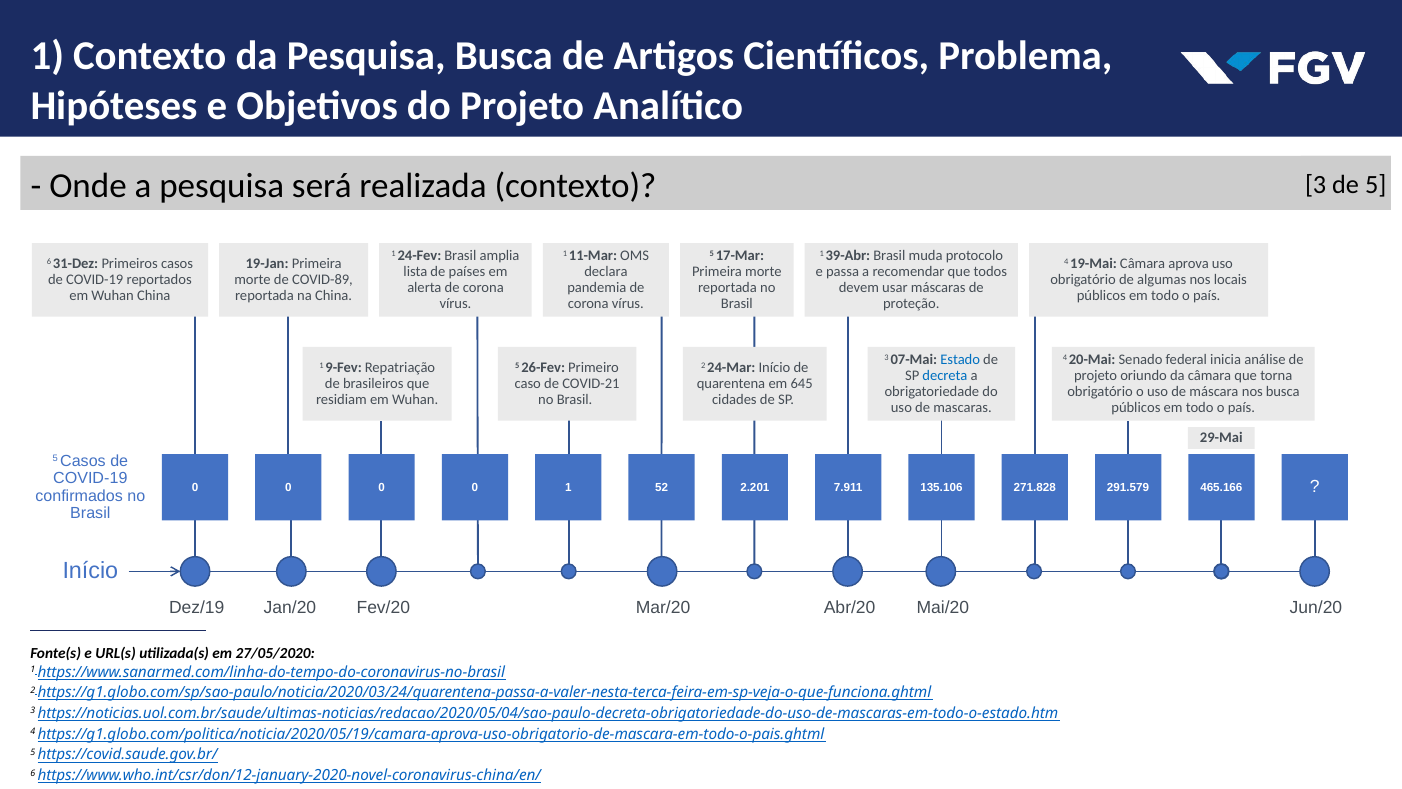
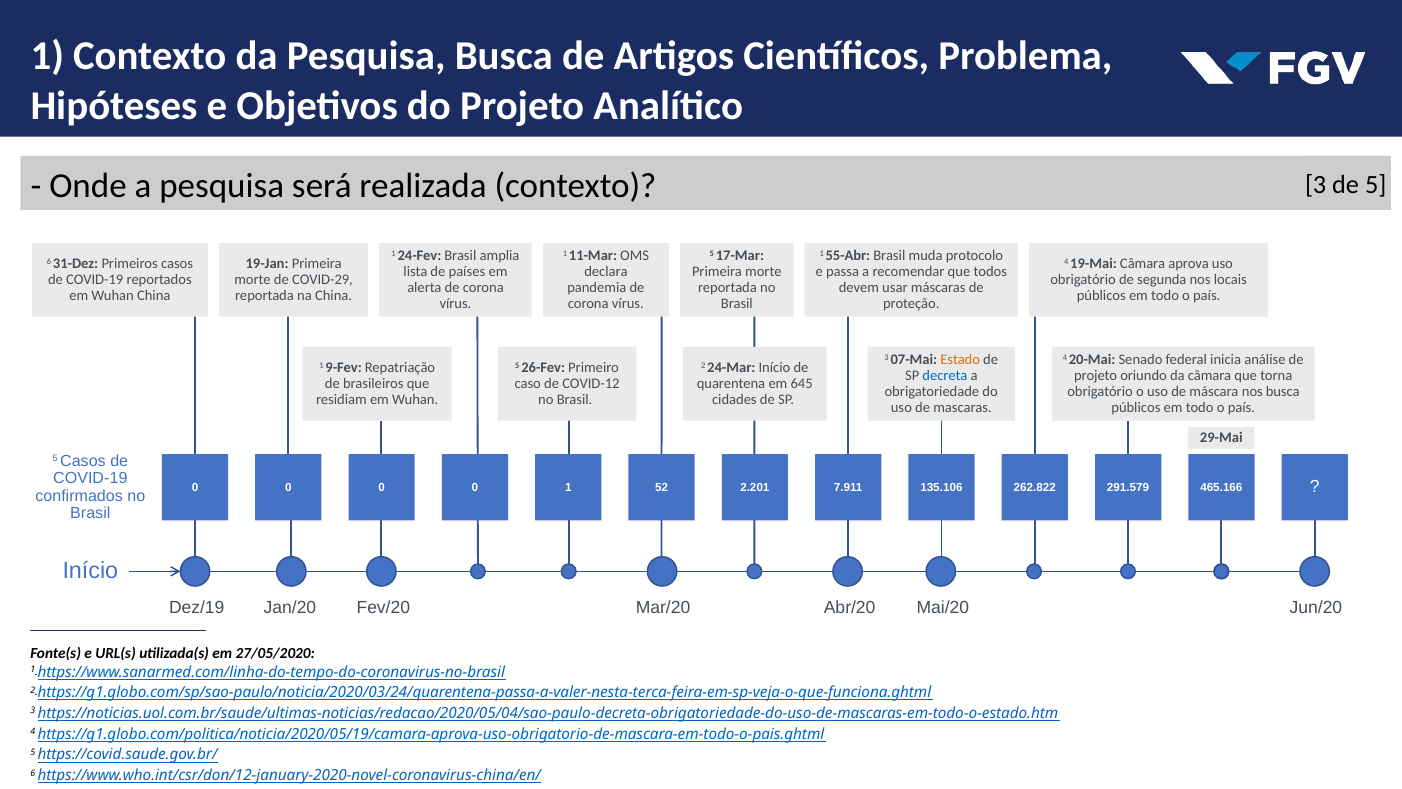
39-Abr: 39-Abr -> 55-Abr
COVID-89: COVID-89 -> COVID-29
algumas: algumas -> segunda
Estado colour: blue -> orange
COVID-21: COVID-21 -> COVID-12
271.828: 271.828 -> 262.822
